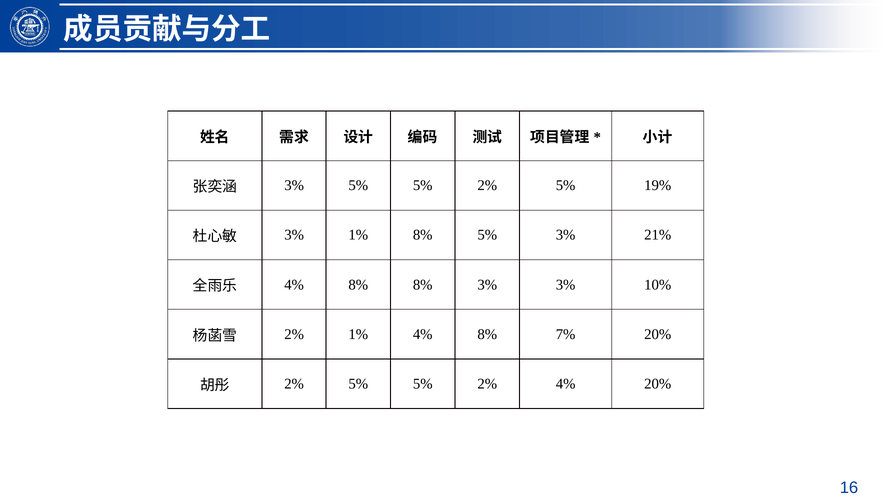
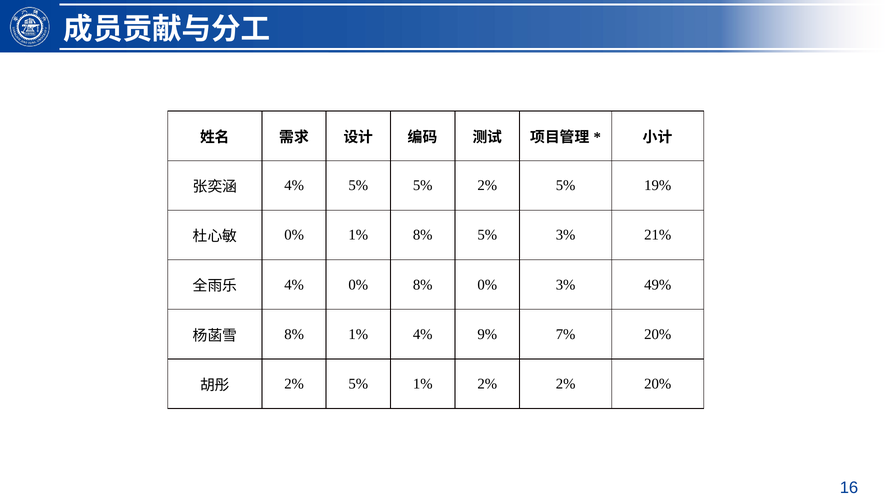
3% at (294, 186): 3% -> 4%
3% at (294, 235): 3% -> 0%
8% at (358, 285): 8% -> 0%
8% 3%: 3% -> 0%
10%: 10% -> 49%
2% at (294, 334): 2% -> 8%
1% 4% 8%: 8% -> 9%
2% 5% 5%: 5% -> 1%
2% 4%: 4% -> 2%
